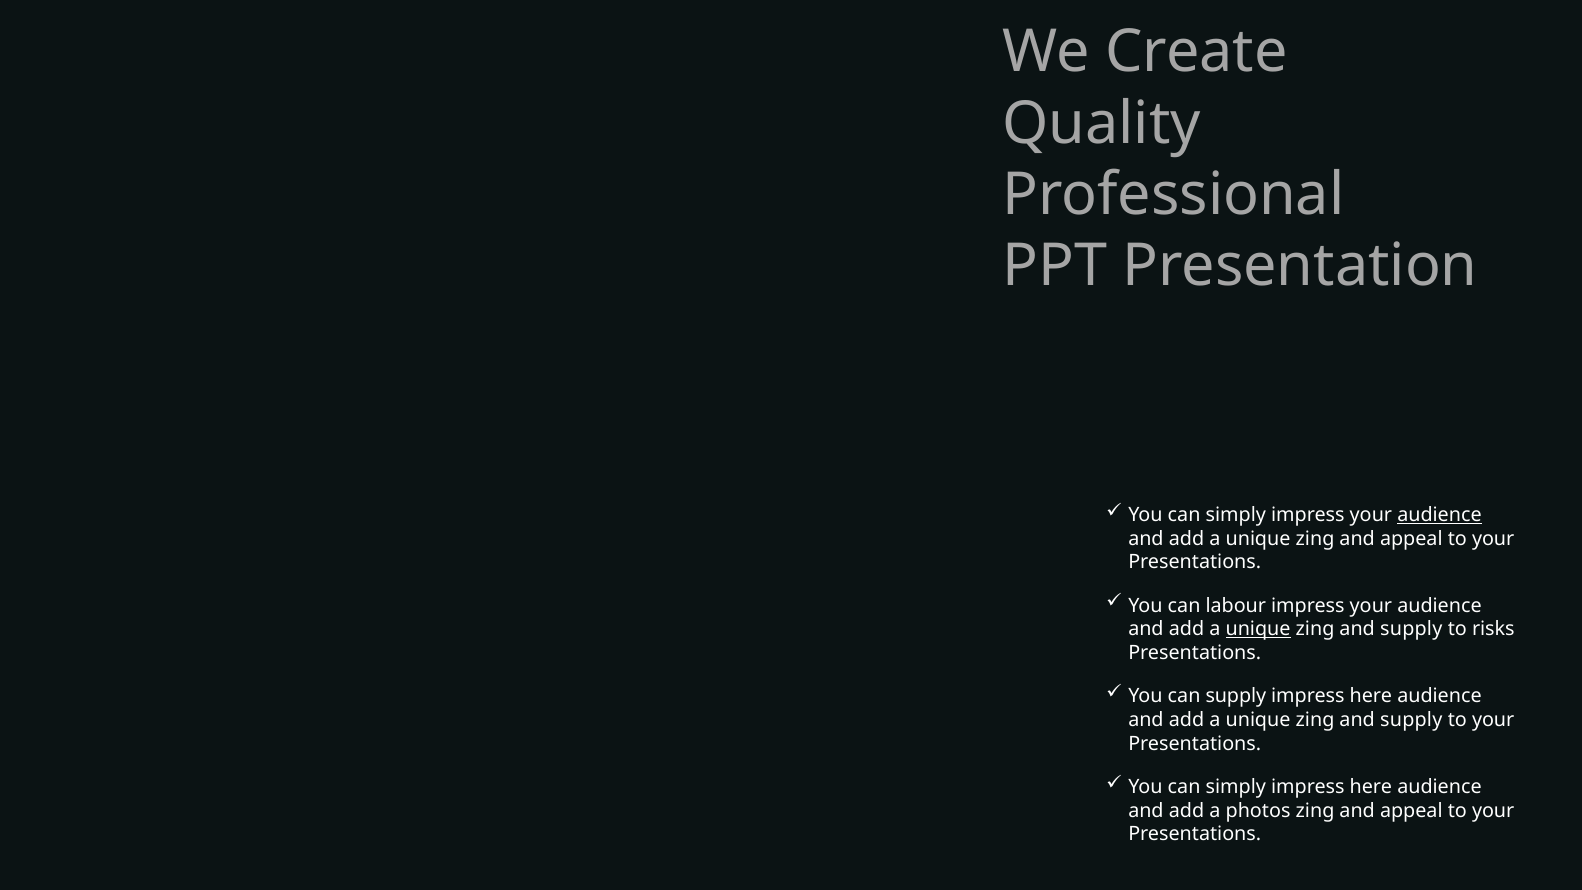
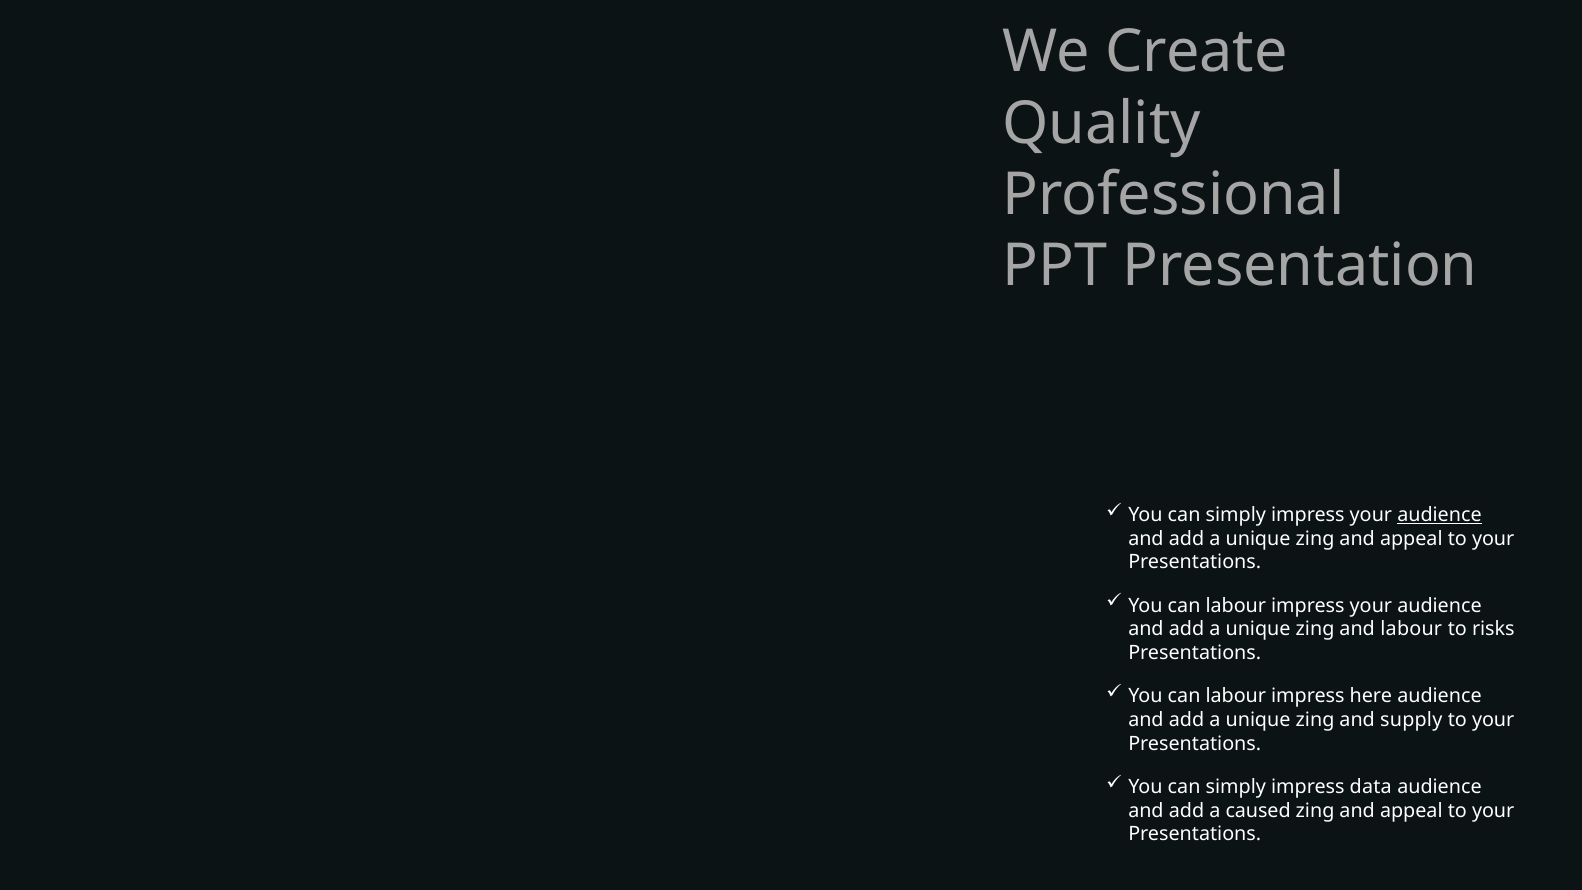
unique at (1258, 629) underline: present -> none
supply at (1411, 629): supply -> labour
supply at (1236, 696): supply -> labour
simply impress here: here -> data
photos: photos -> caused
